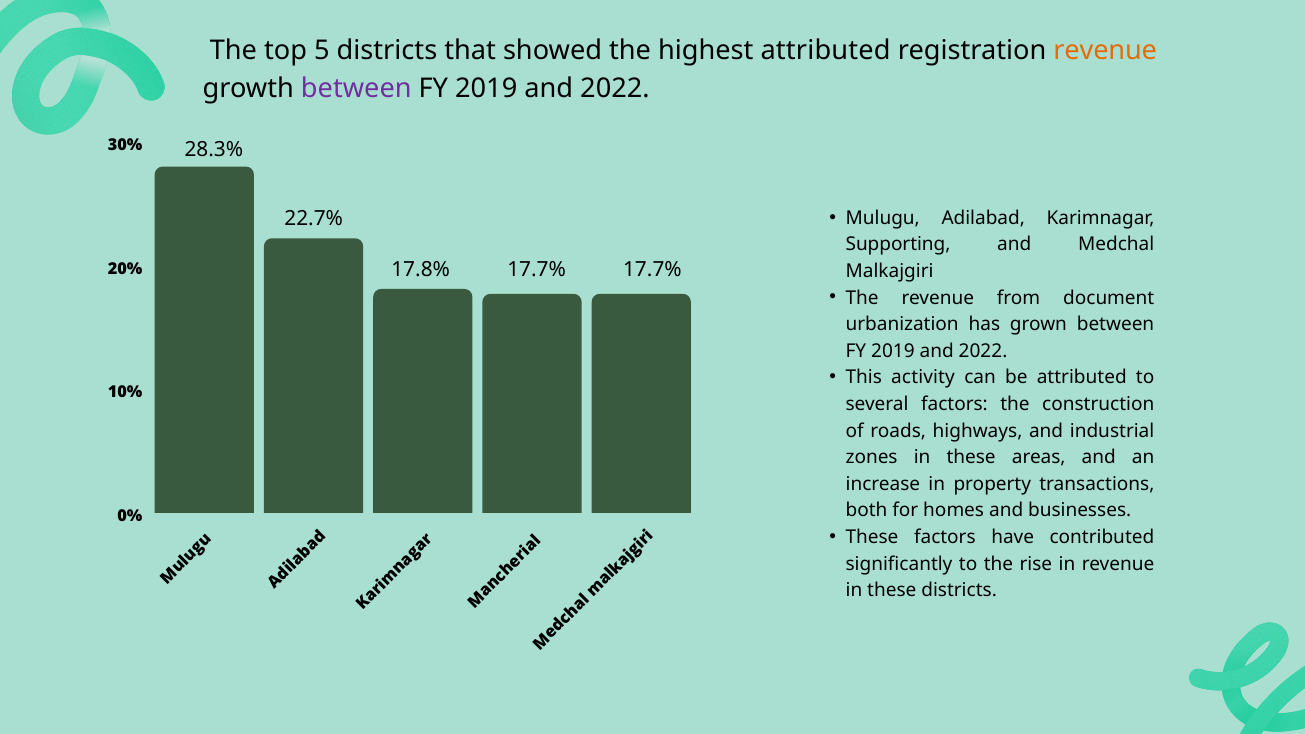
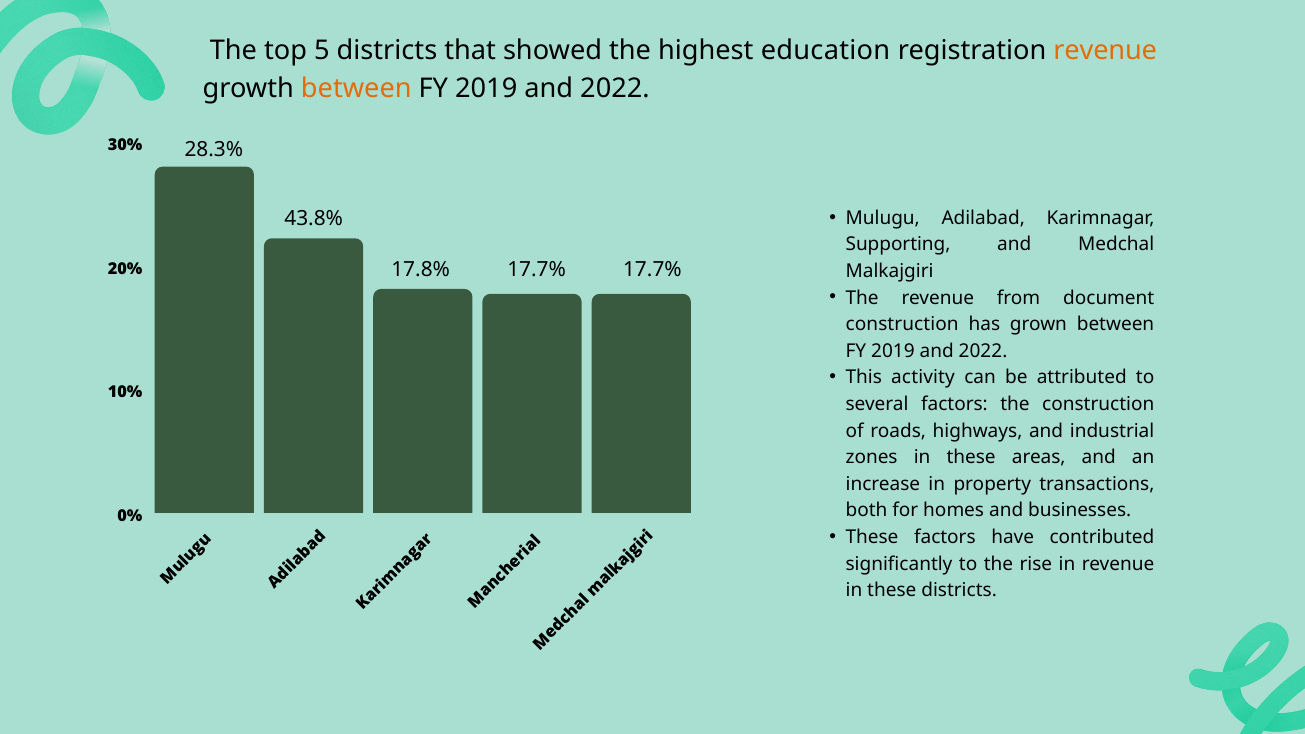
highest attributed: attributed -> education
between at (356, 88) colour: purple -> orange
22.7%: 22.7% -> 43.8%
urbanization at (902, 324): urbanization -> construction
